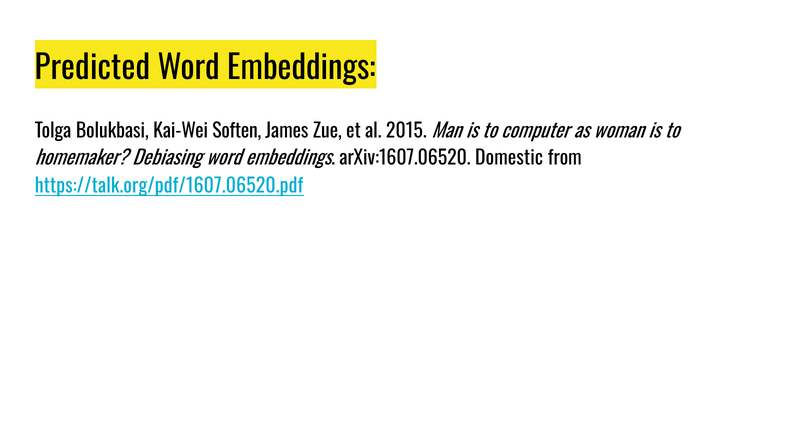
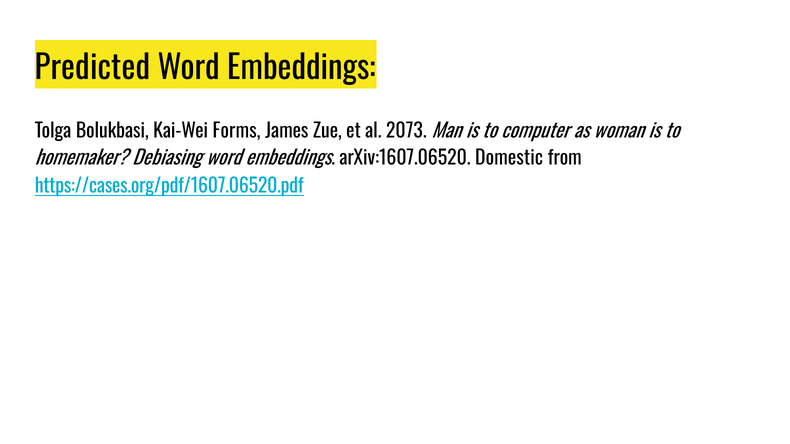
Soften: Soften -> Forms
2015: 2015 -> 2073
https://talk.org/pdf/1607.06520.pdf: https://talk.org/pdf/1607.06520.pdf -> https://cases.org/pdf/1607.06520.pdf
